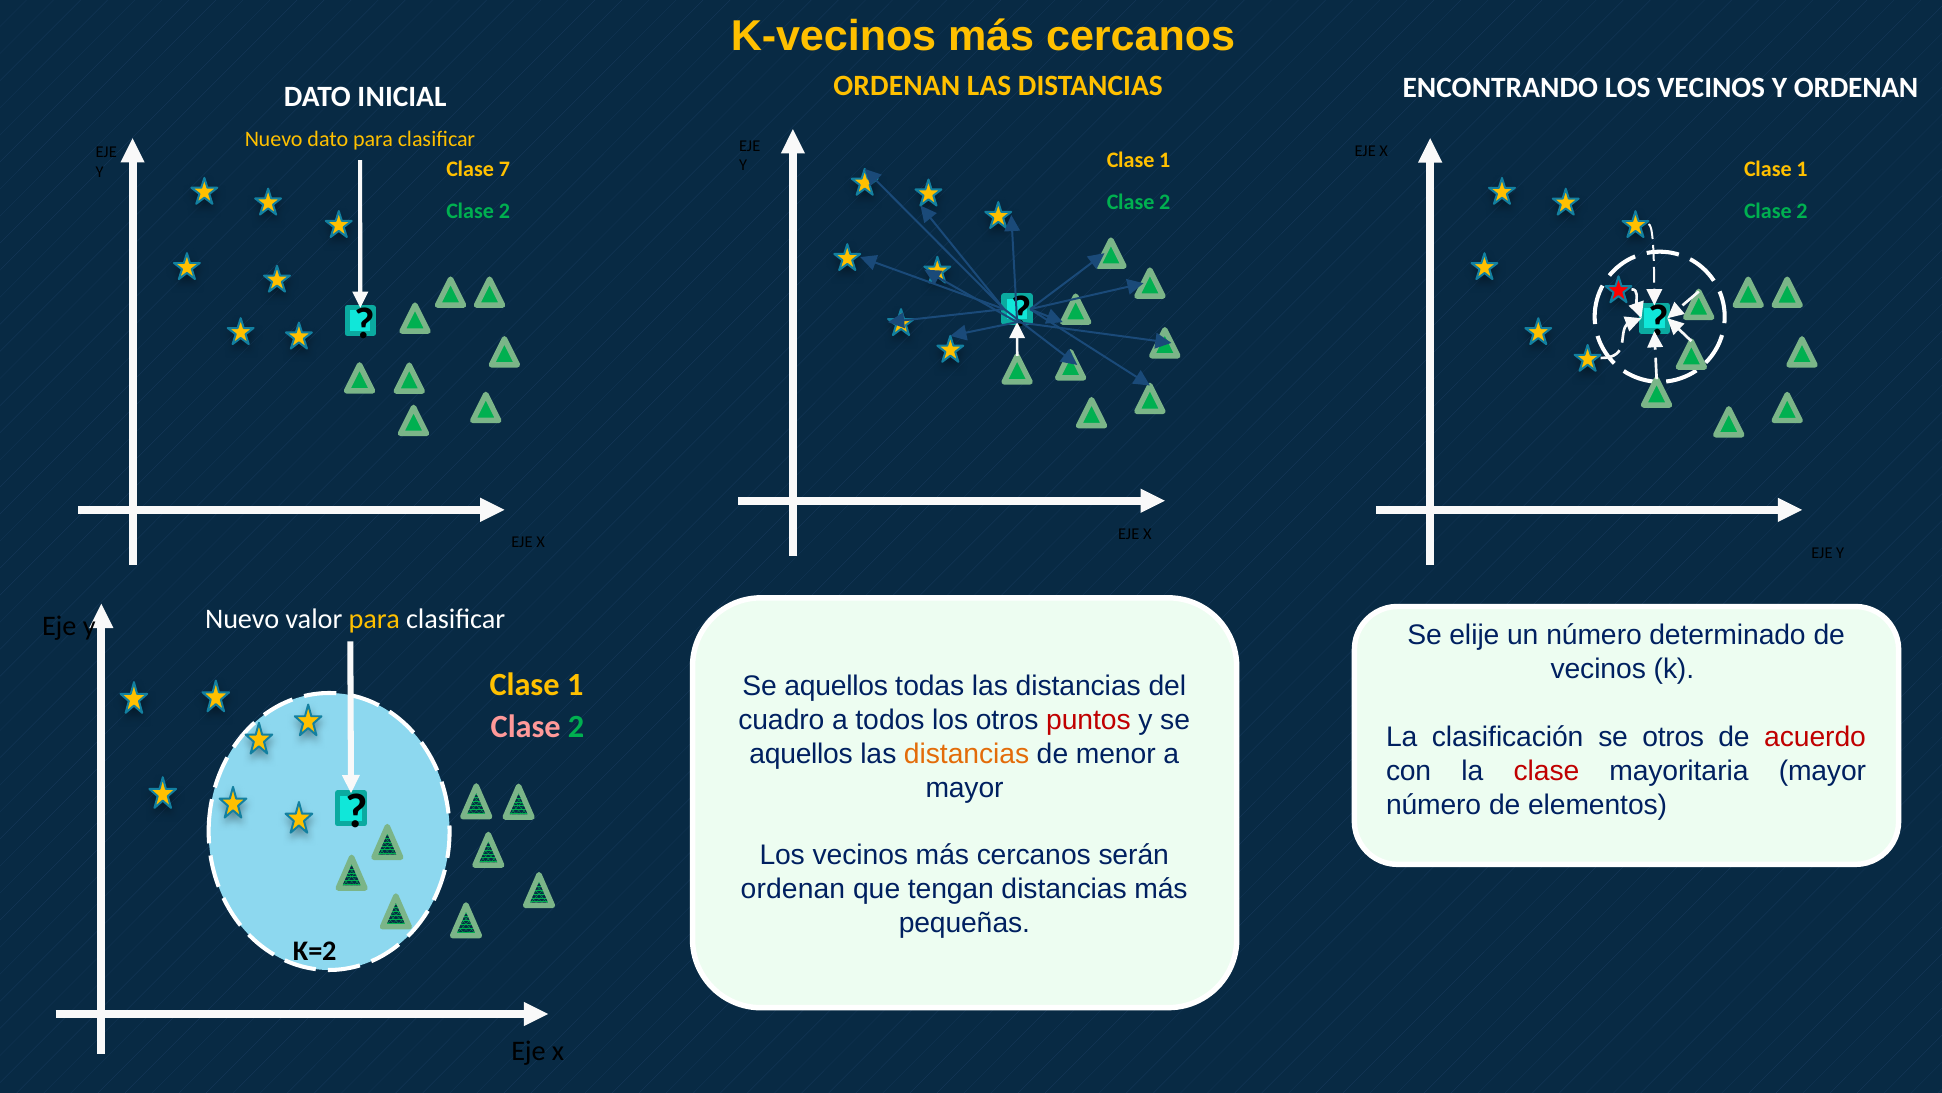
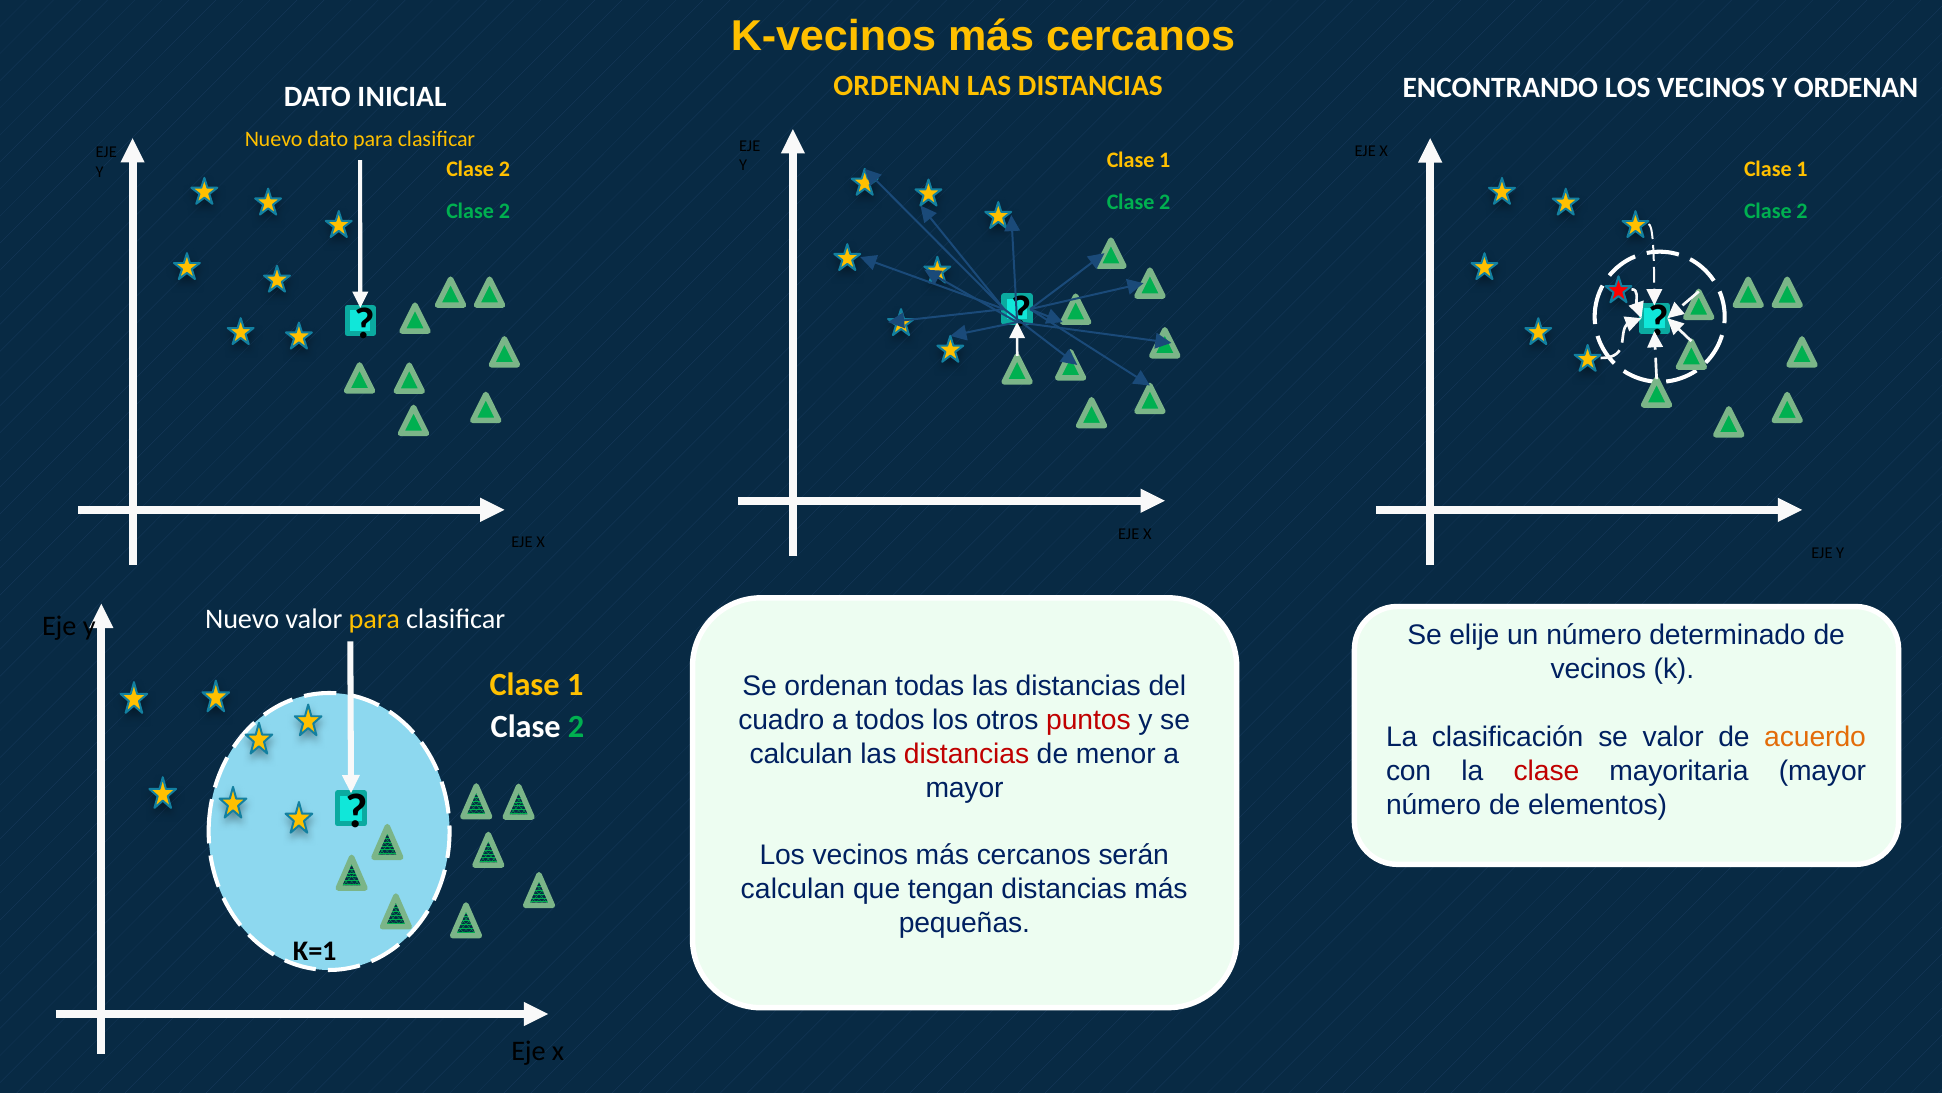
7 at (504, 169): 7 -> 2
aquellos at (836, 685): aquellos -> ordenan
Clase at (526, 727) colour: pink -> white
se otros: otros -> valor
acuerdo colour: red -> orange
aquellos at (801, 753): aquellos -> calculan
distancias at (967, 753) colour: orange -> red
ordenan at (793, 889): ordenan -> calculan
K=2: K=2 -> K=1
